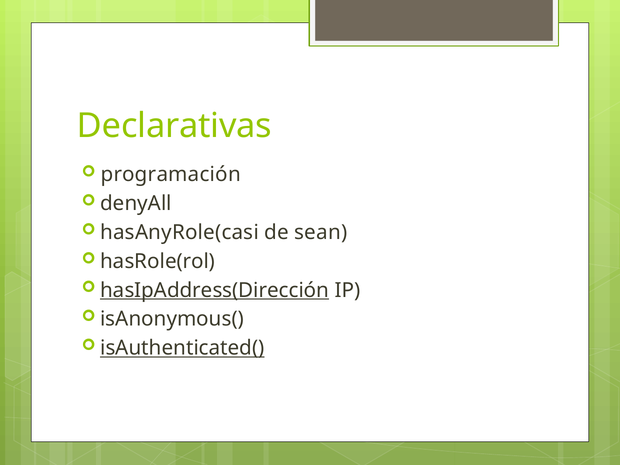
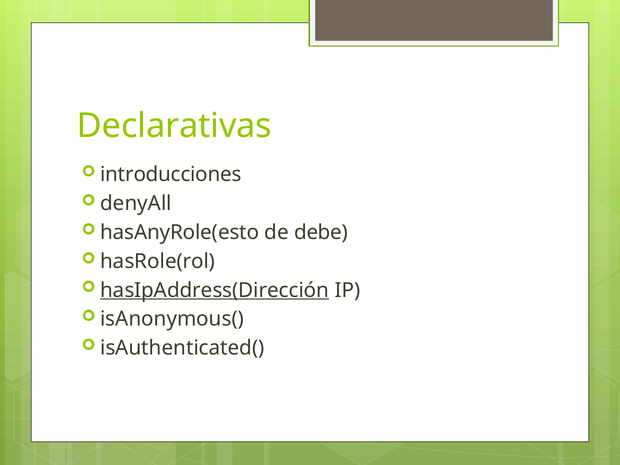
programación: programación -> introducciones
hasAnyRole(casi: hasAnyRole(casi -> hasAnyRole(esto
sean: sean -> debe
isAuthenticated( underline: present -> none
